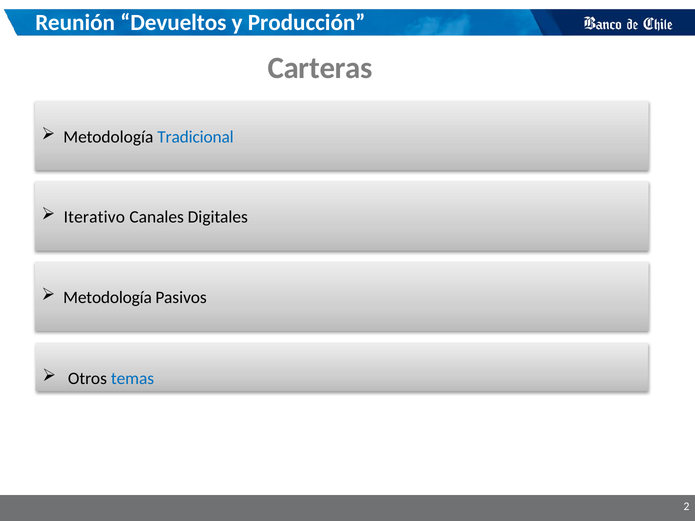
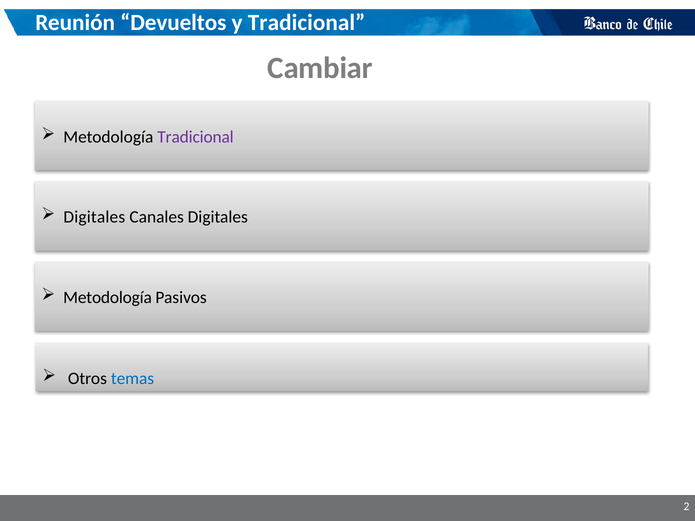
y Producción: Producción -> Tradicional
Carteras: Carteras -> Cambiar
Tradicional at (195, 137) colour: blue -> purple
Iterativo at (94, 217): Iterativo -> Digitales
